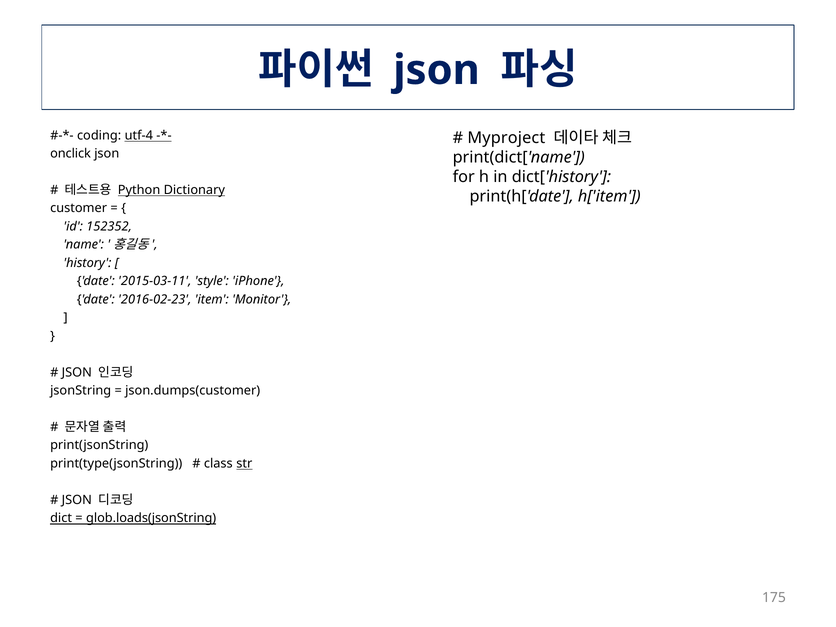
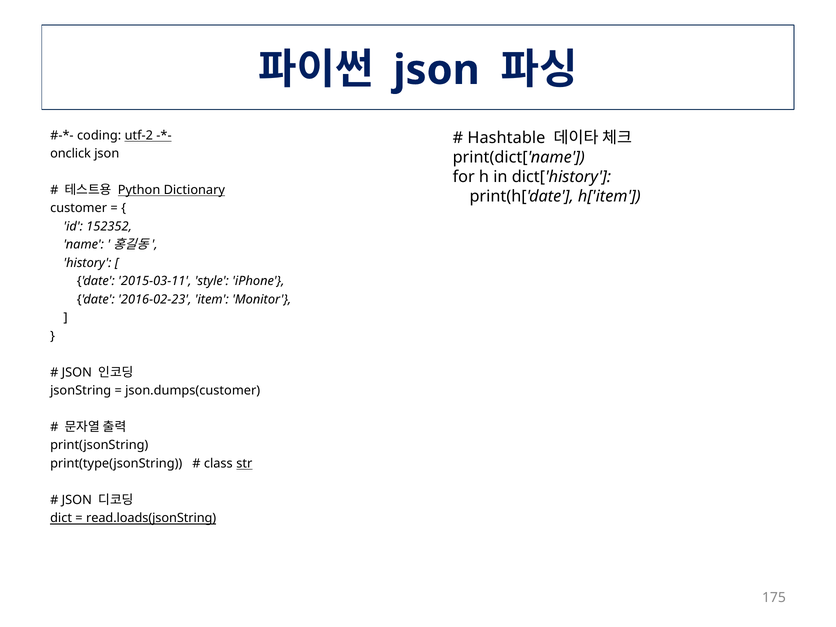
utf-4: utf-4 -> utf-2
Myproject: Myproject -> Hashtable
glob.loads(jsonString: glob.loads(jsonString -> read.loads(jsonString
